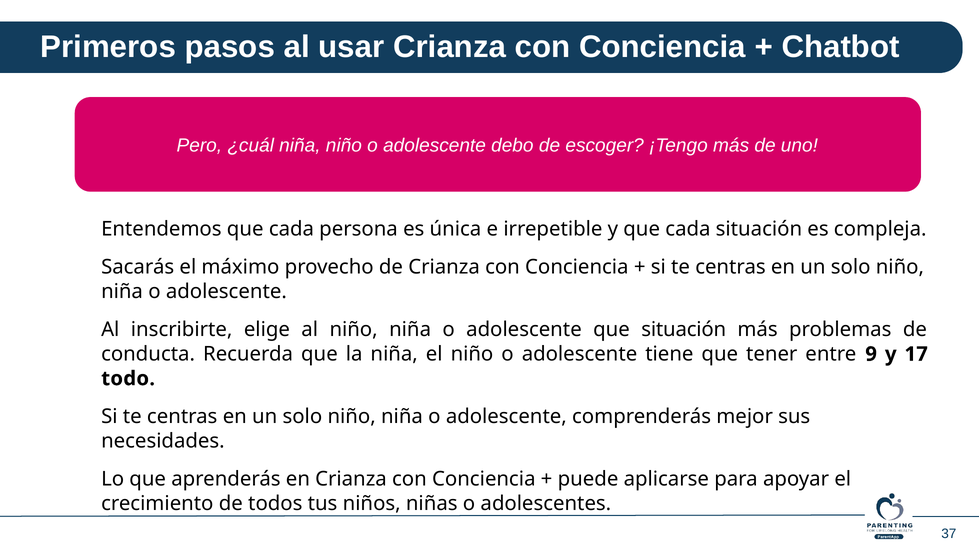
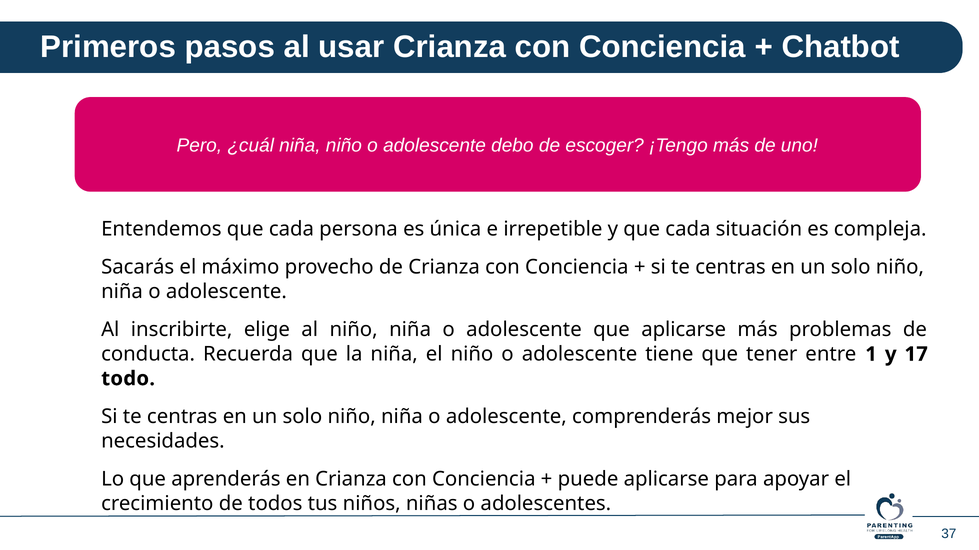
que situación: situación -> aplicarse
9: 9 -> 1
